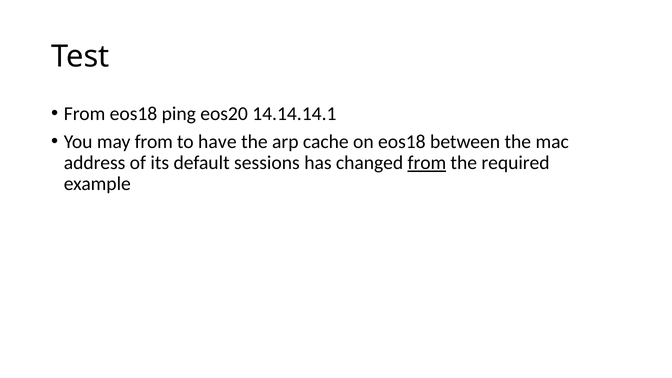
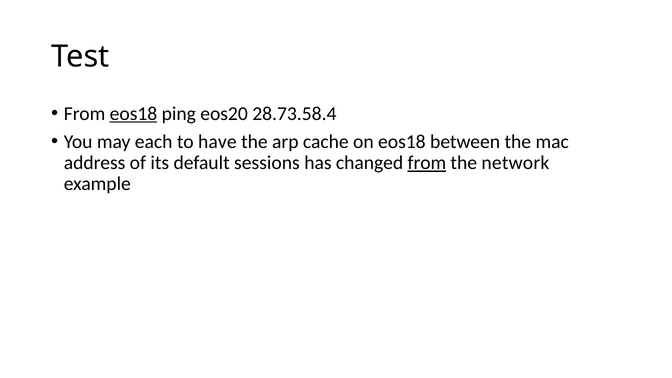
eos18 at (133, 114) underline: none -> present
14.14.14.1: 14.14.14.1 -> 28.73.58.4
may from: from -> each
required: required -> network
